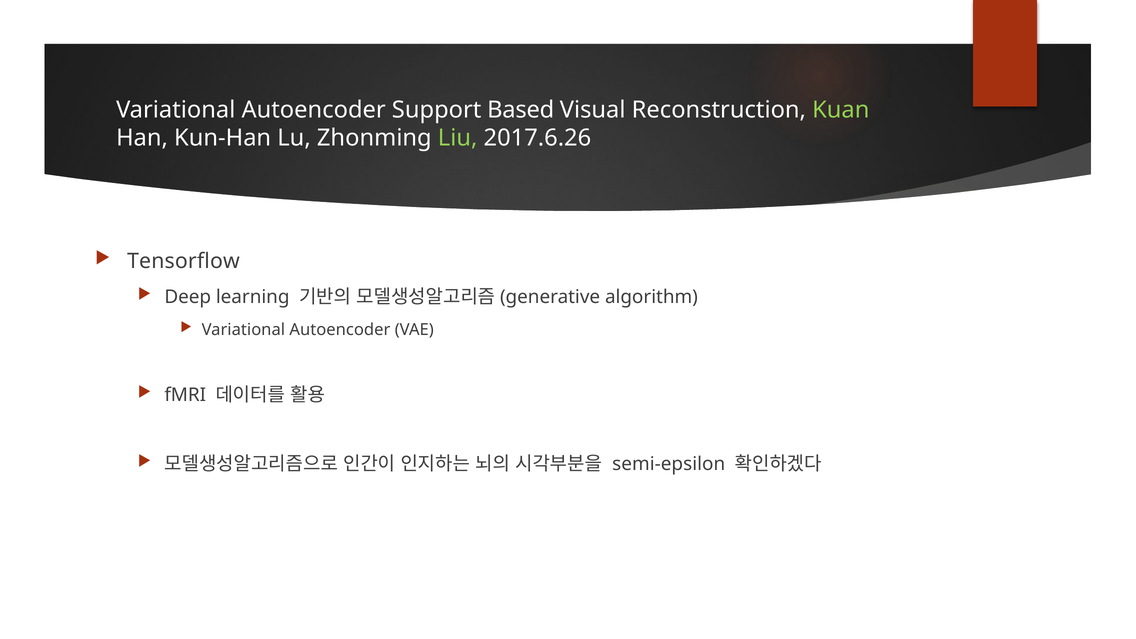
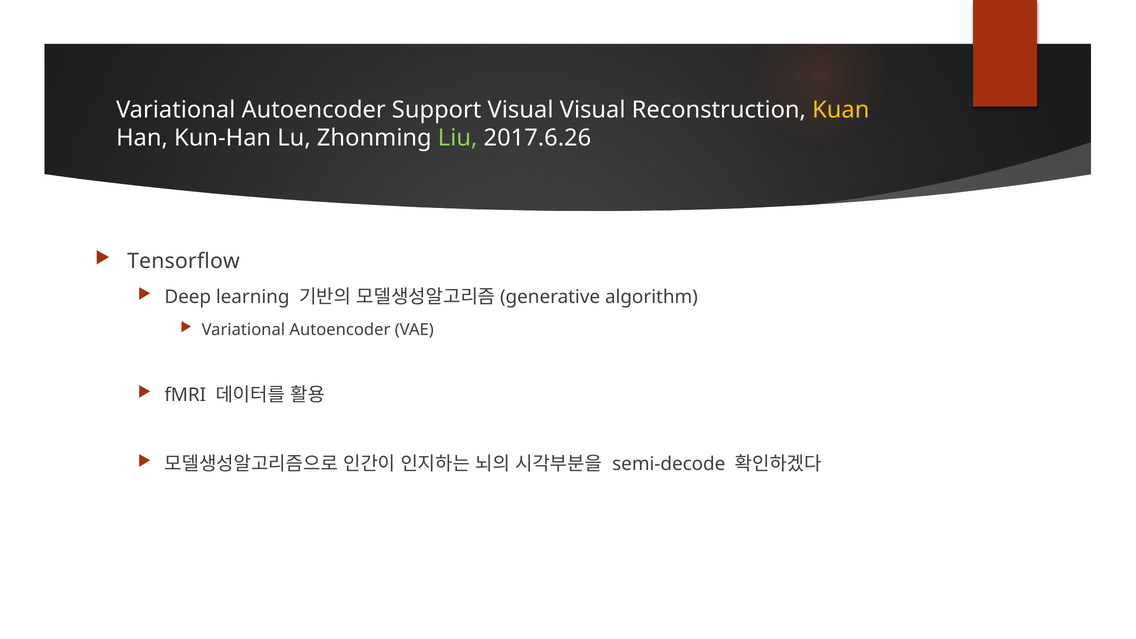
Support Based: Based -> Visual
Kuan colour: light green -> yellow
semi-epsilon: semi-epsilon -> semi-decode
